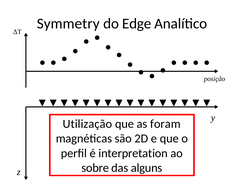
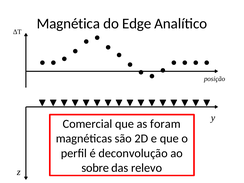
Symmetry: Symmetry -> Magnética
Utilização: Utilização -> Comercial
interpretation: interpretation -> deconvolução
alguns: alguns -> relevo
